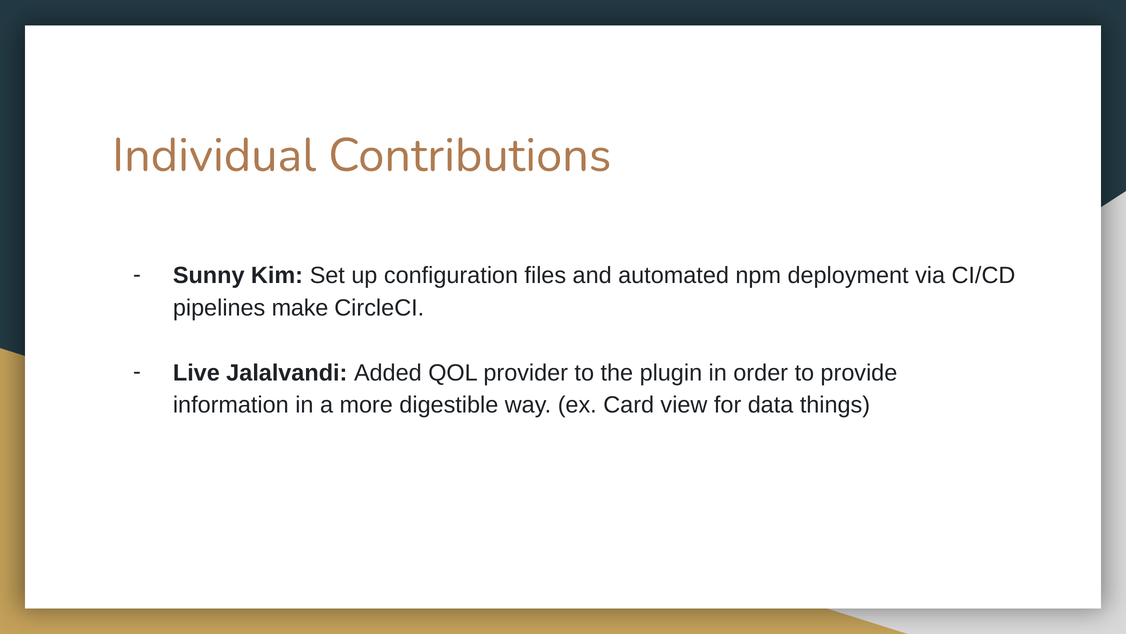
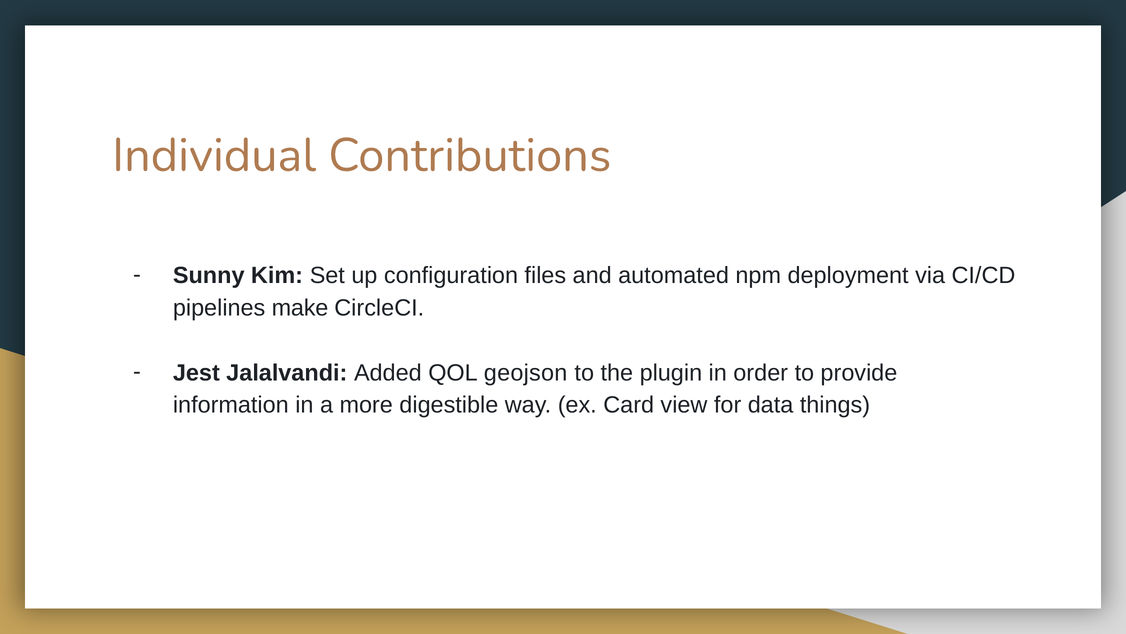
Live: Live -> Jest
provider: provider -> geojson
